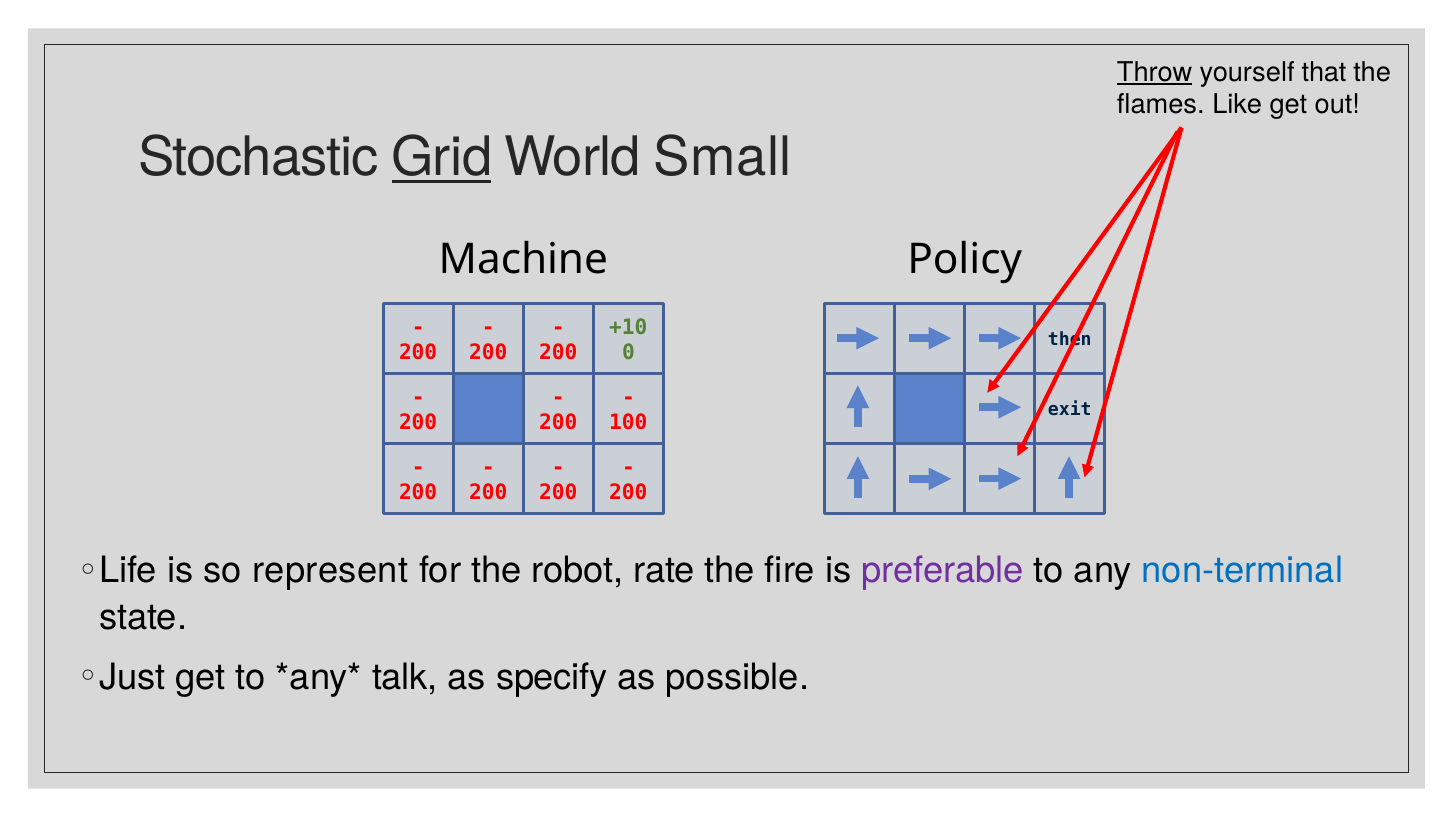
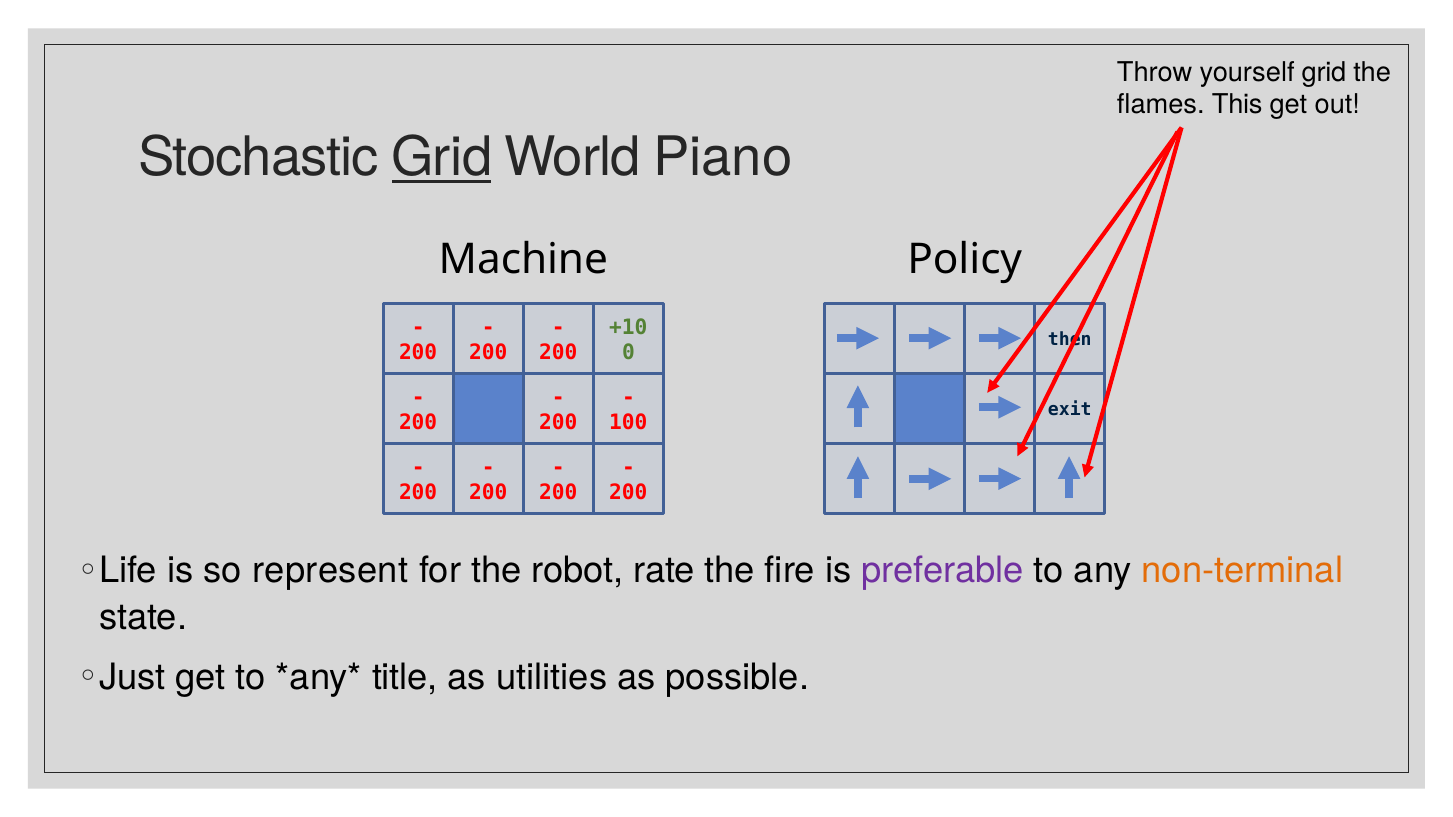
Throw underline: present -> none
yourself that: that -> grid
Like: Like -> This
Small: Small -> Piano
non-terminal colour: blue -> orange
talk: talk -> title
specify: specify -> utilities
